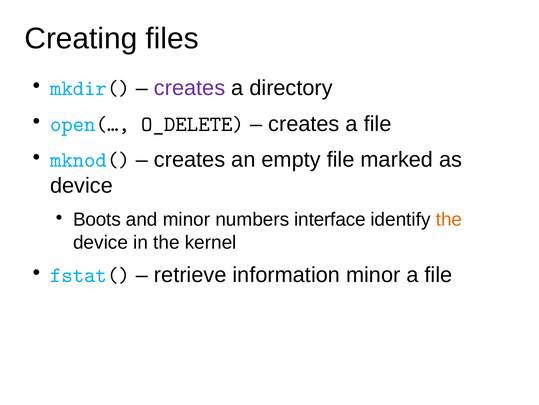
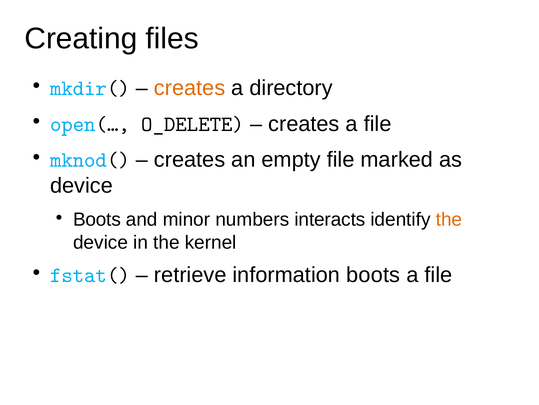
creates at (190, 88) colour: purple -> orange
interface: interface -> interacts
information minor: minor -> boots
